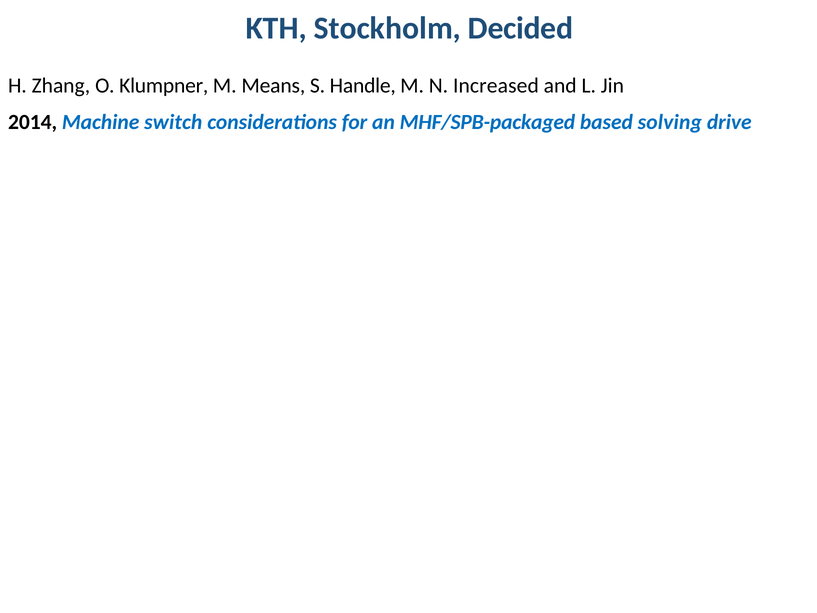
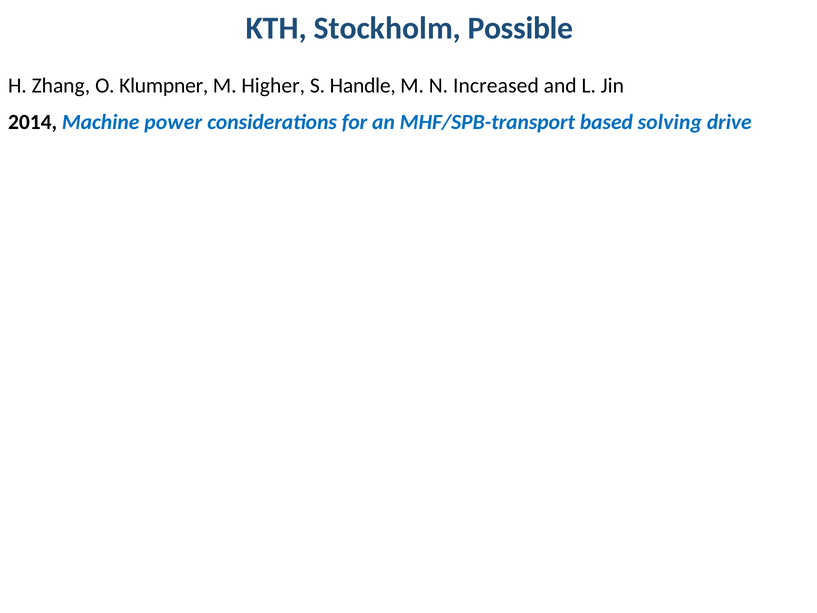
Decided: Decided -> Possible
Means: Means -> Higher
switch: switch -> power
MHF/SPB-packaged: MHF/SPB-packaged -> MHF/SPB-transport
